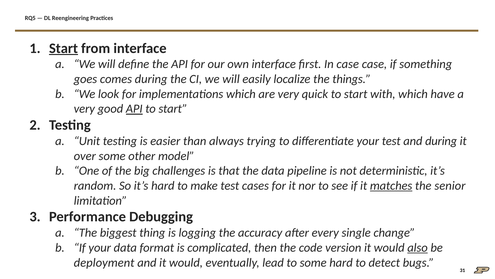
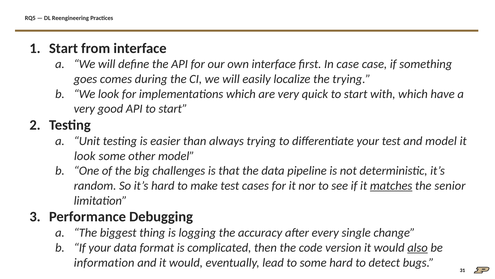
Start at (63, 48) underline: present -> none
the things: things -> trying
API at (134, 109) underline: present -> none
and during: during -> model
over at (85, 156): over -> look
deployment: deployment -> information
